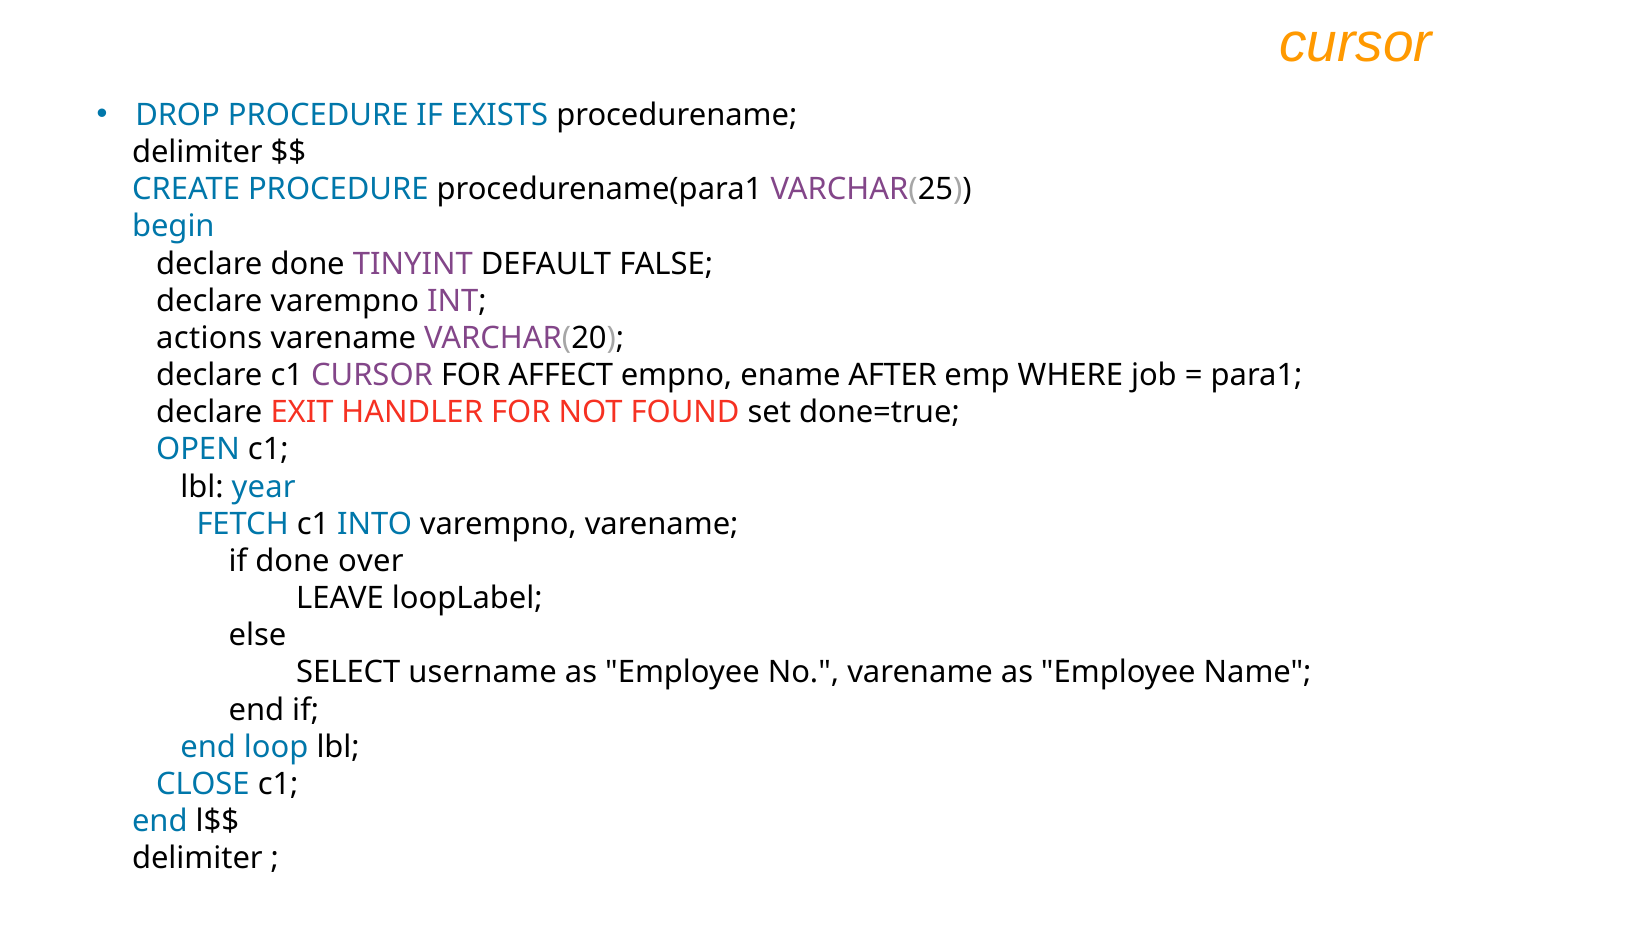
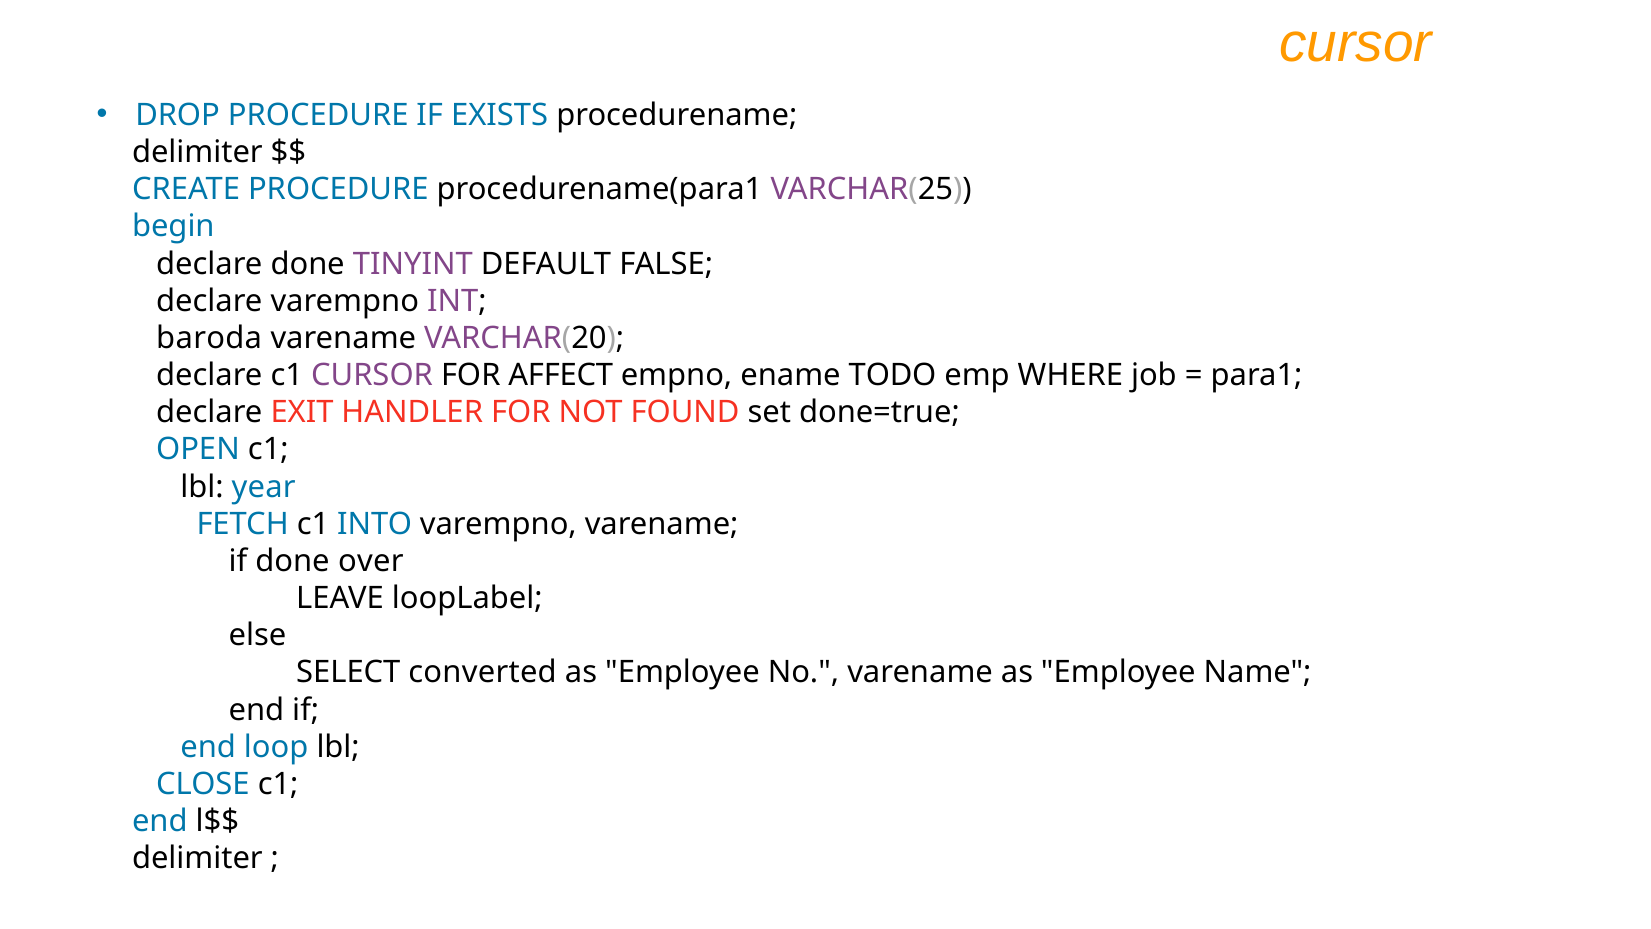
actions: actions -> baroda
AFTER: AFTER -> TODO
username: username -> converted
